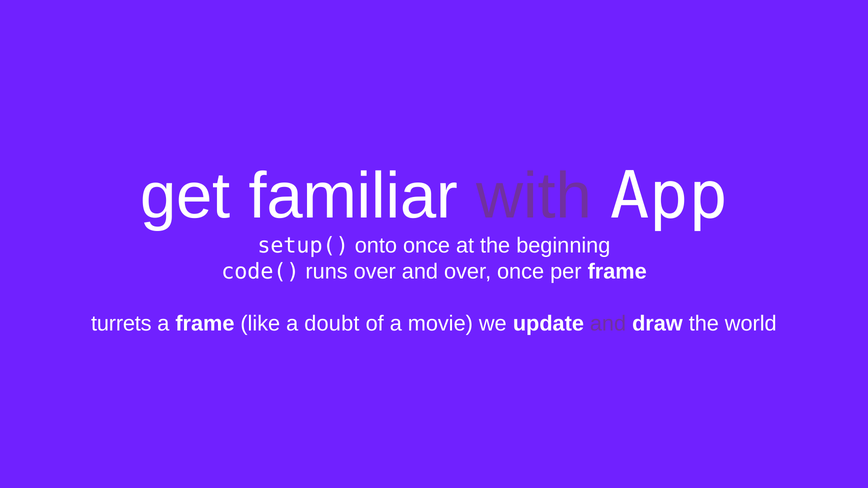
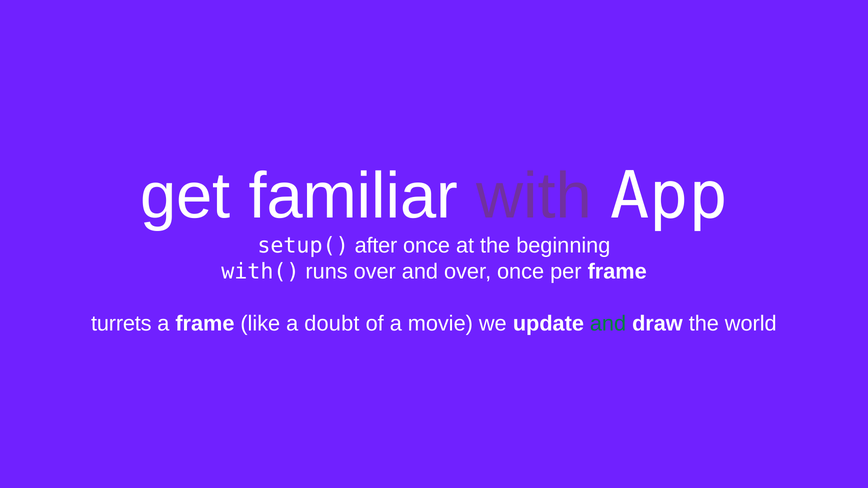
onto: onto -> after
code(: code( -> with(
and at (608, 324) colour: purple -> green
